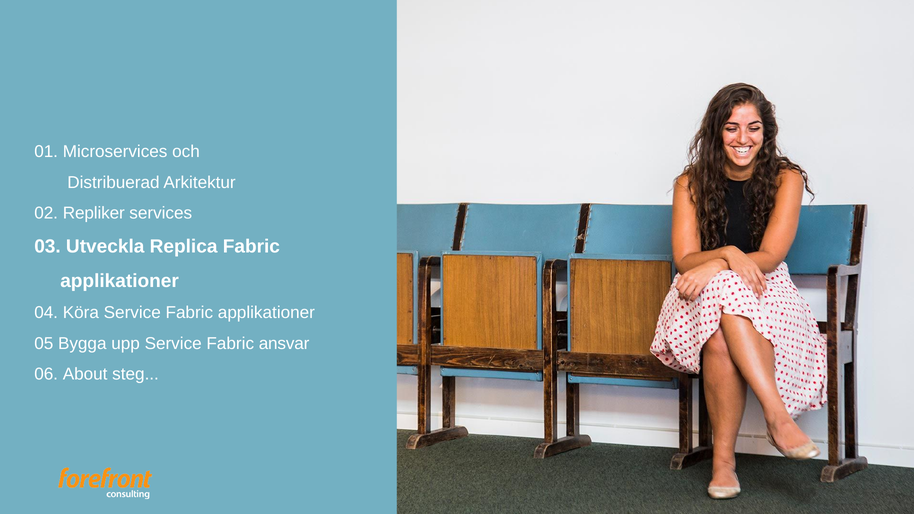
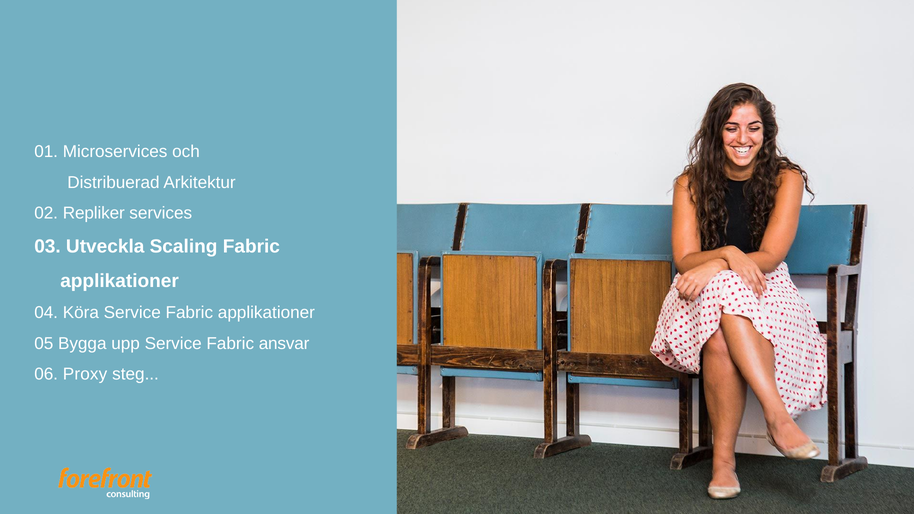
Replica: Replica -> Scaling
About: About -> Proxy
